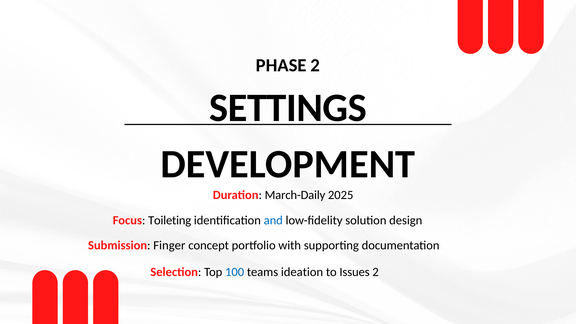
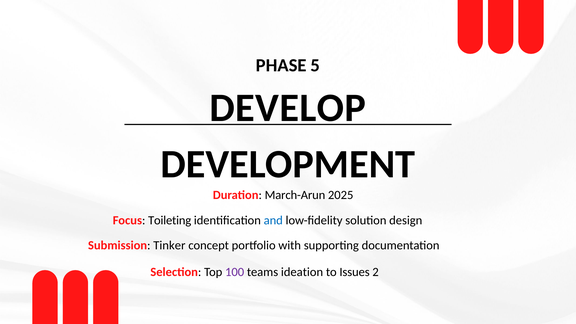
PHASE 2: 2 -> 5
SETTINGS: SETTINGS -> DEVELOP
March-Daily: March-Daily -> March-Arun
Finger: Finger -> Tinker
100 colour: blue -> purple
